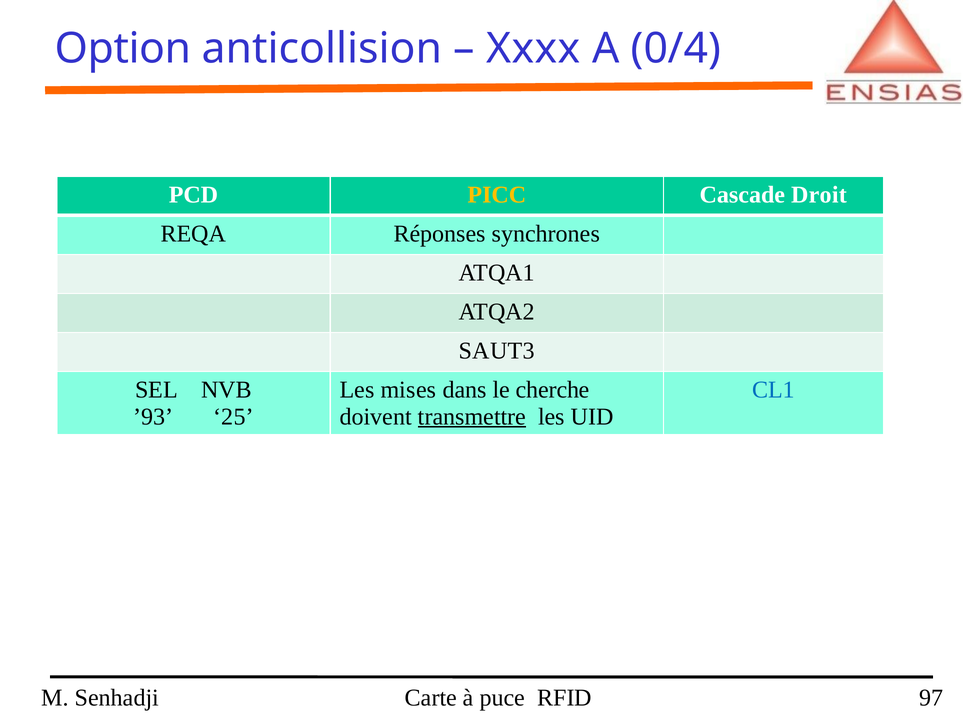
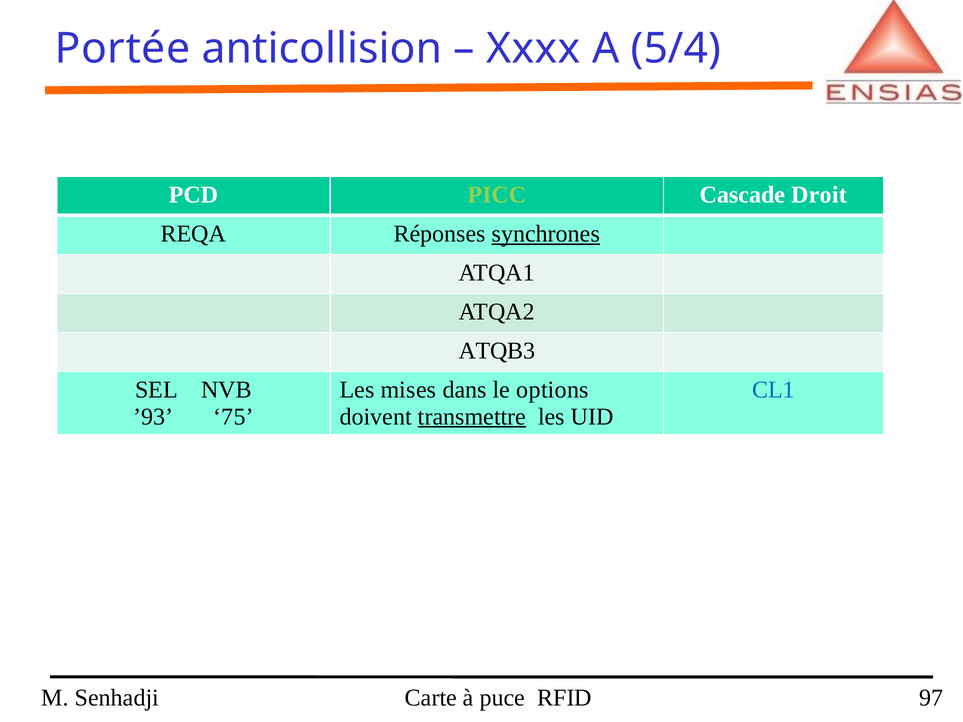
Option: Option -> Portée
0/4: 0/4 -> 5/4
PICC colour: yellow -> light green
synchrones underline: none -> present
SAUT3: SAUT3 -> ATQB3
cherche: cherche -> options
25: 25 -> 75
